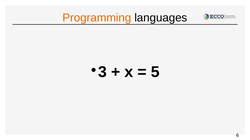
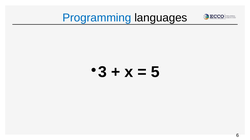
Programming colour: orange -> blue
